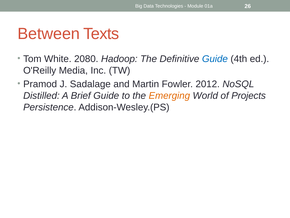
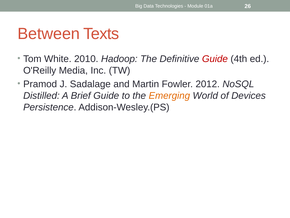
2080: 2080 -> 2010
Guide at (215, 59) colour: blue -> red
Projects: Projects -> Devices
